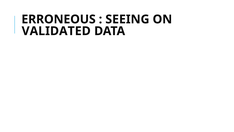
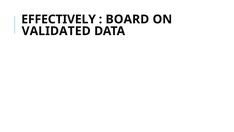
ERRONEOUS: ERRONEOUS -> EFFECTIVELY
SEEING: SEEING -> BOARD
